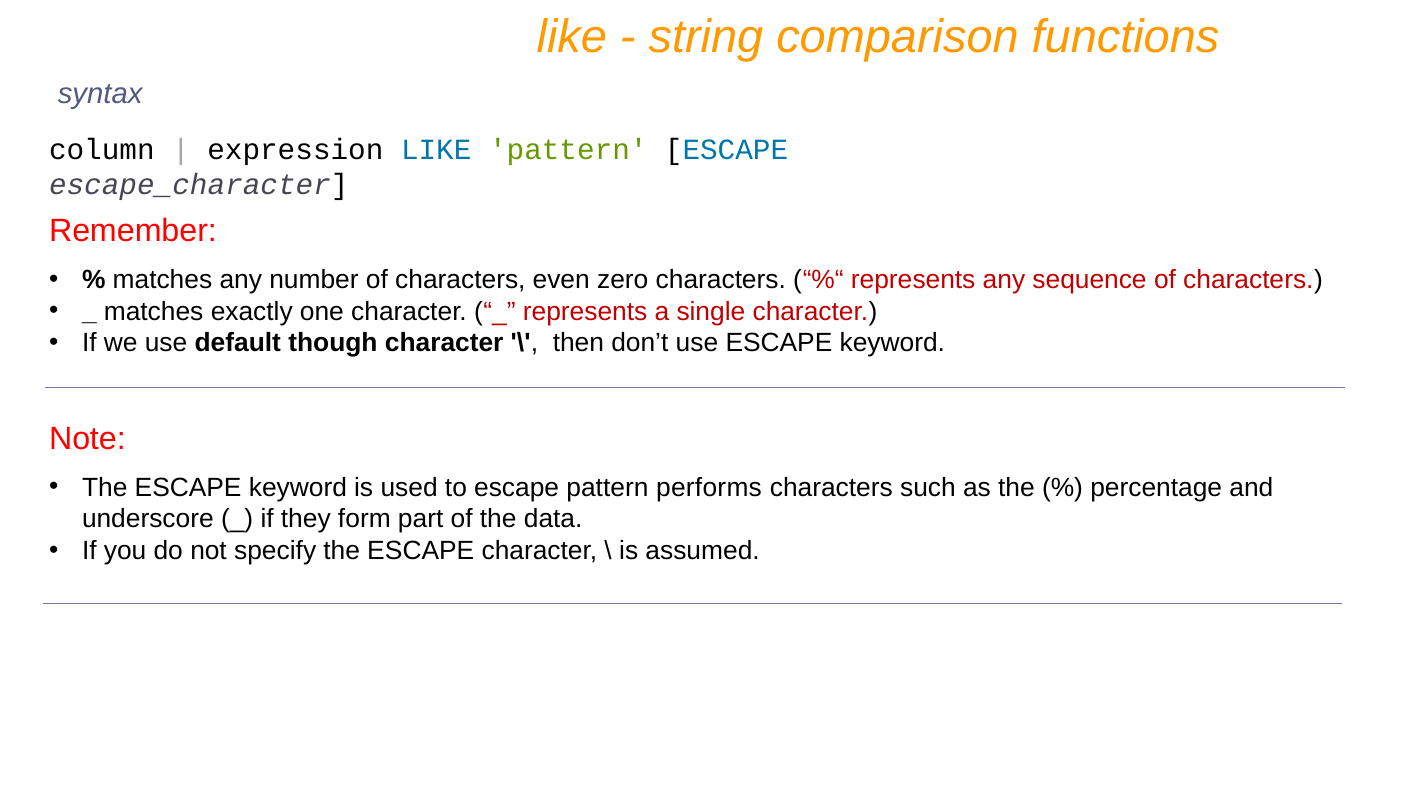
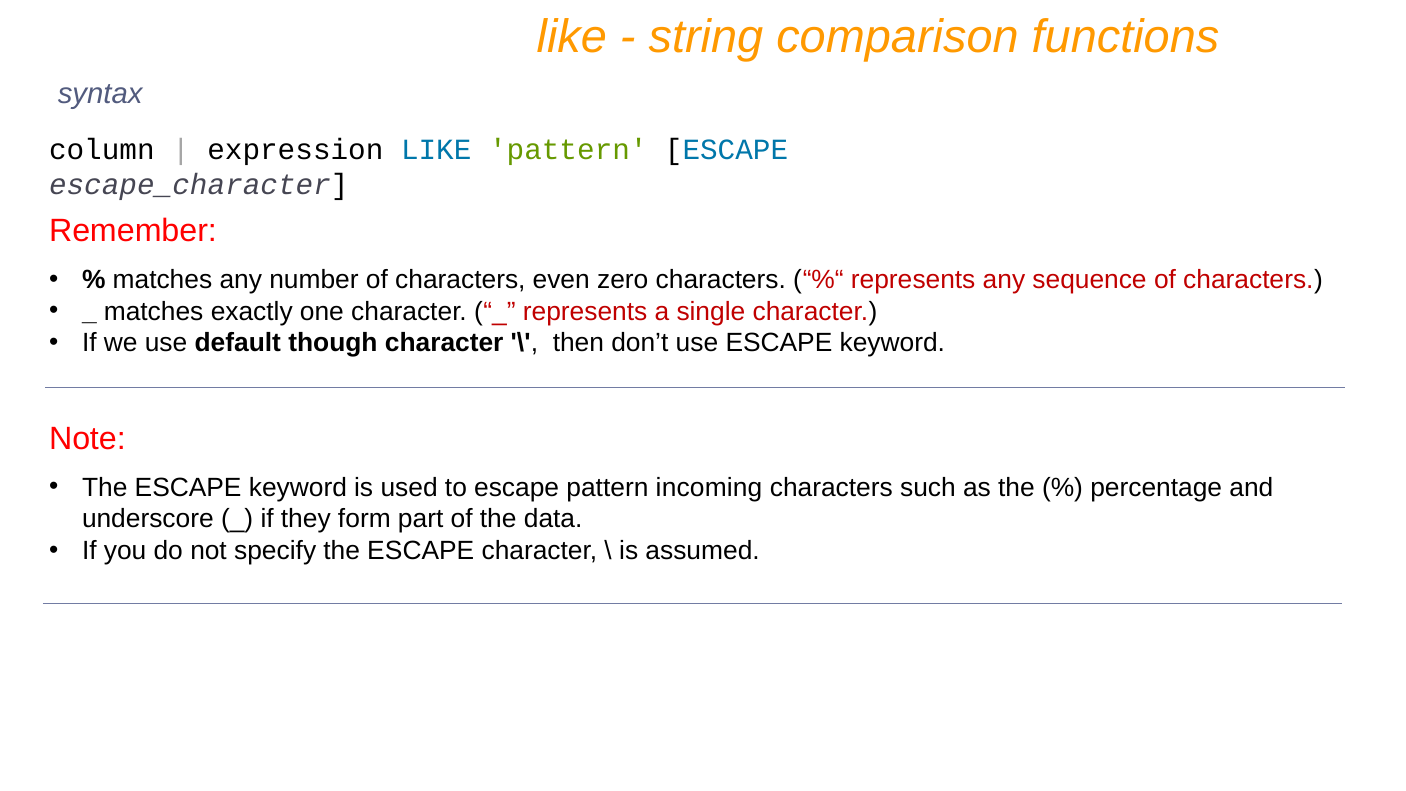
performs: performs -> incoming
